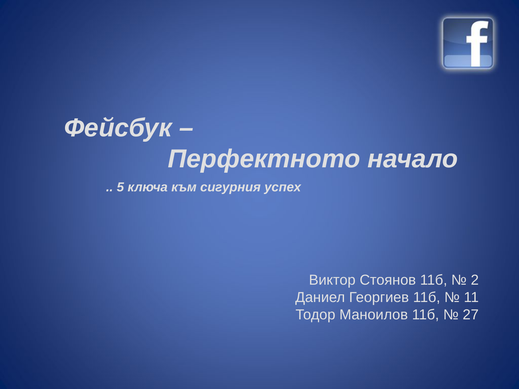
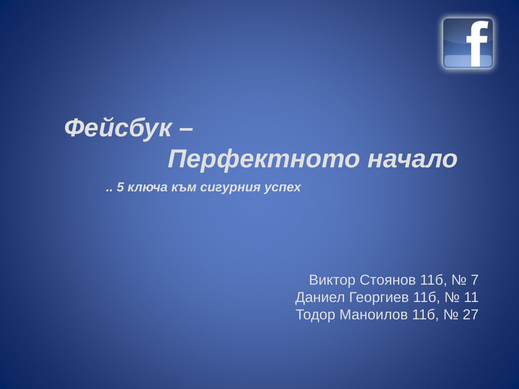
2: 2 -> 7
